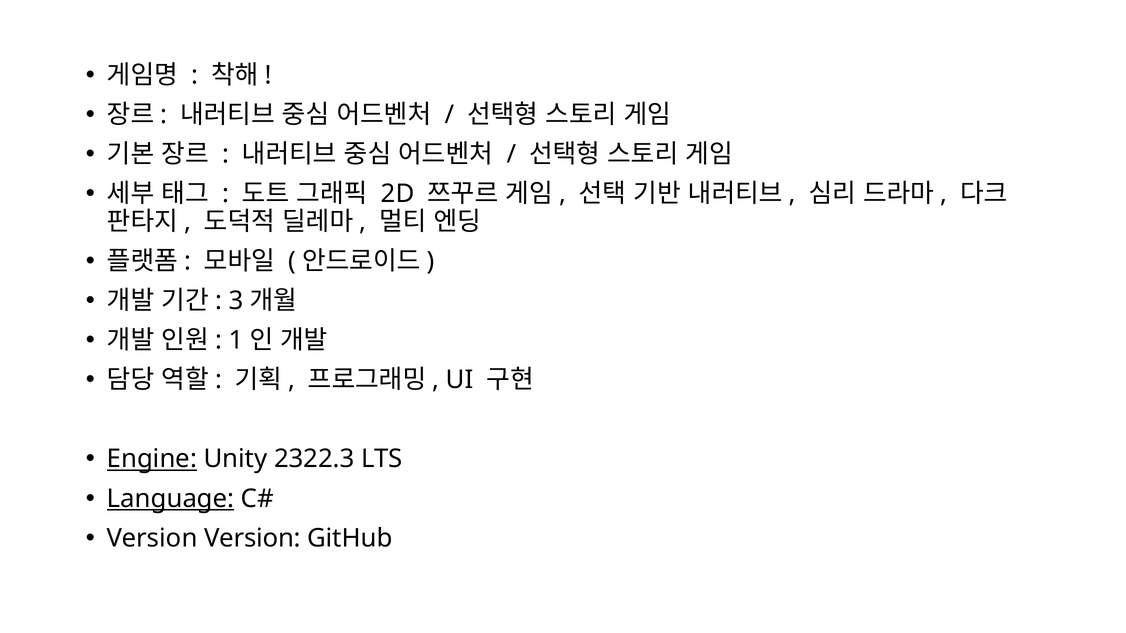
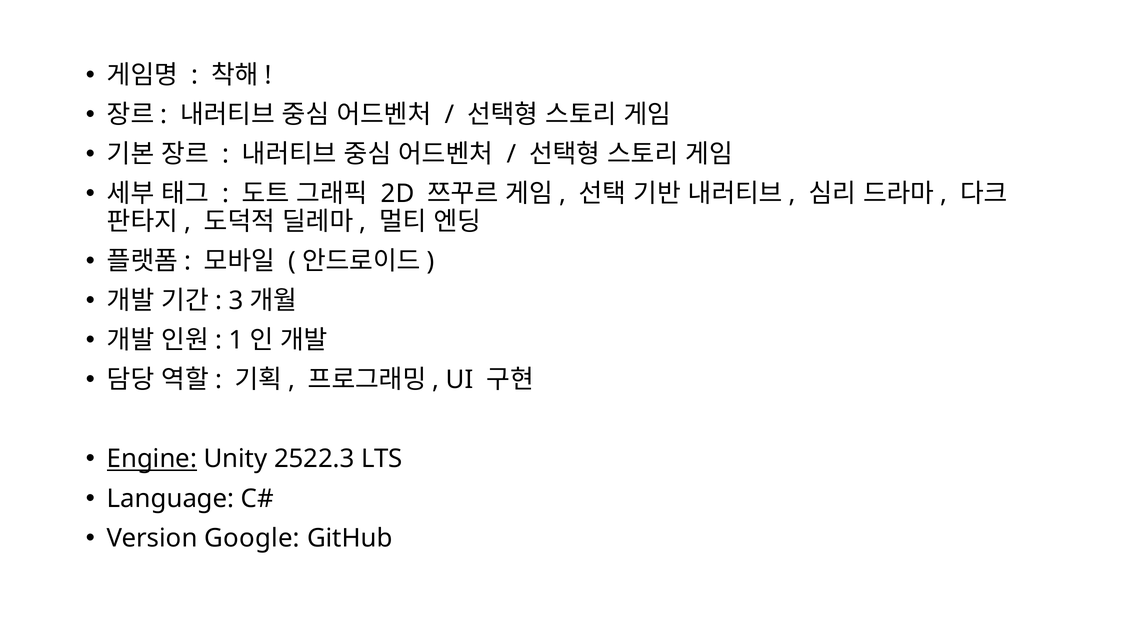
2322.3: 2322.3 -> 2522.3
Language underline: present -> none
Version Version: Version -> Google
